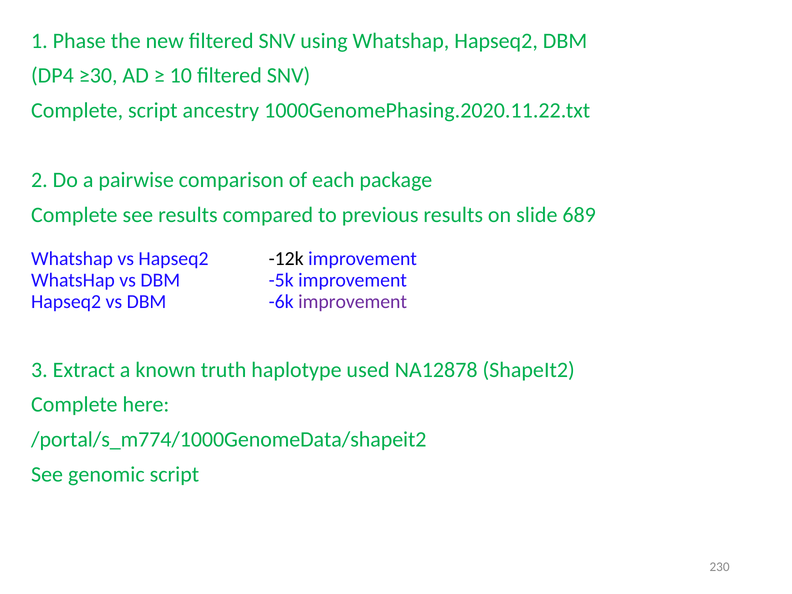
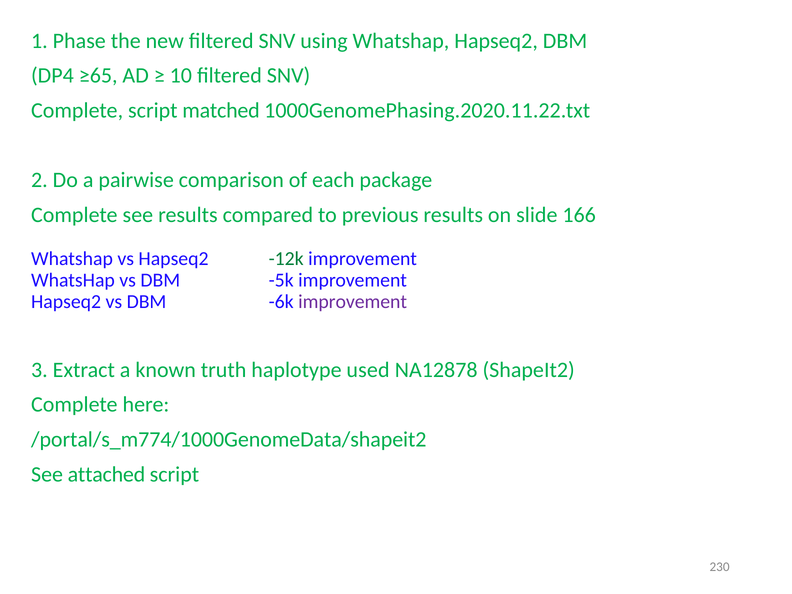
≥30: ≥30 -> ≥65
ancestry: ancestry -> matched
689: 689 -> 166
-12k colour: black -> green
genomic: genomic -> attached
